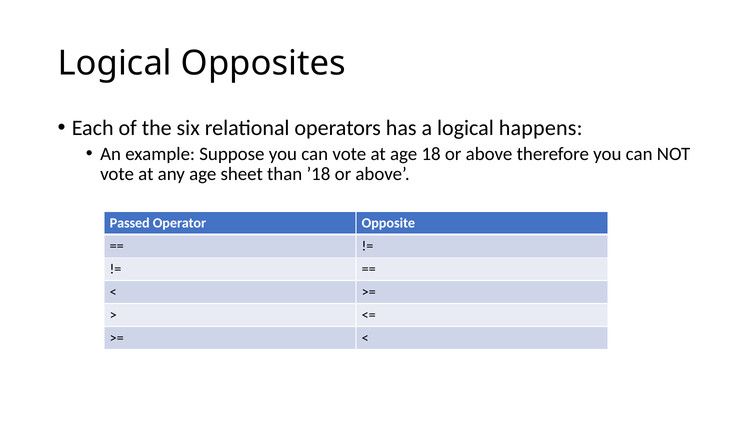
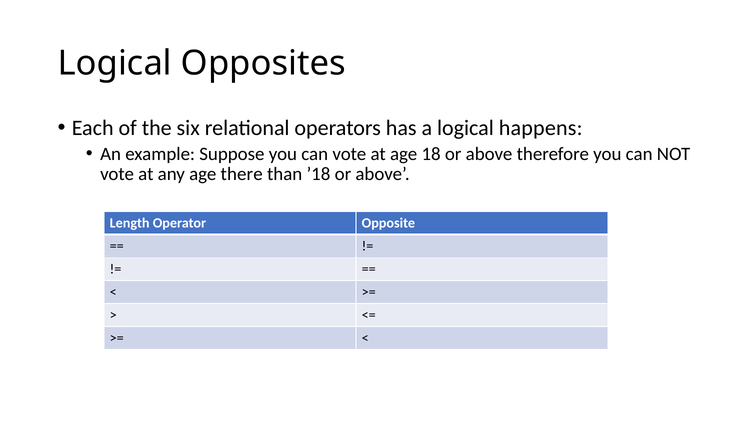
sheet: sheet -> there
Passed: Passed -> Length
